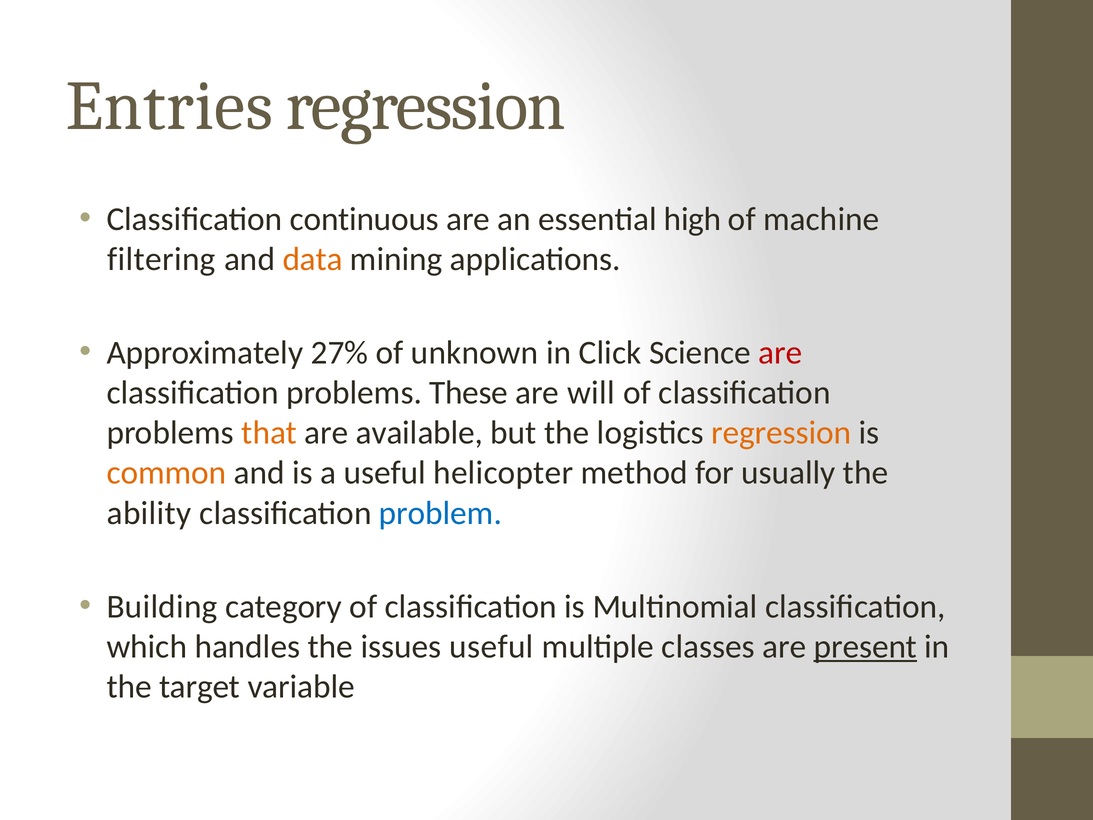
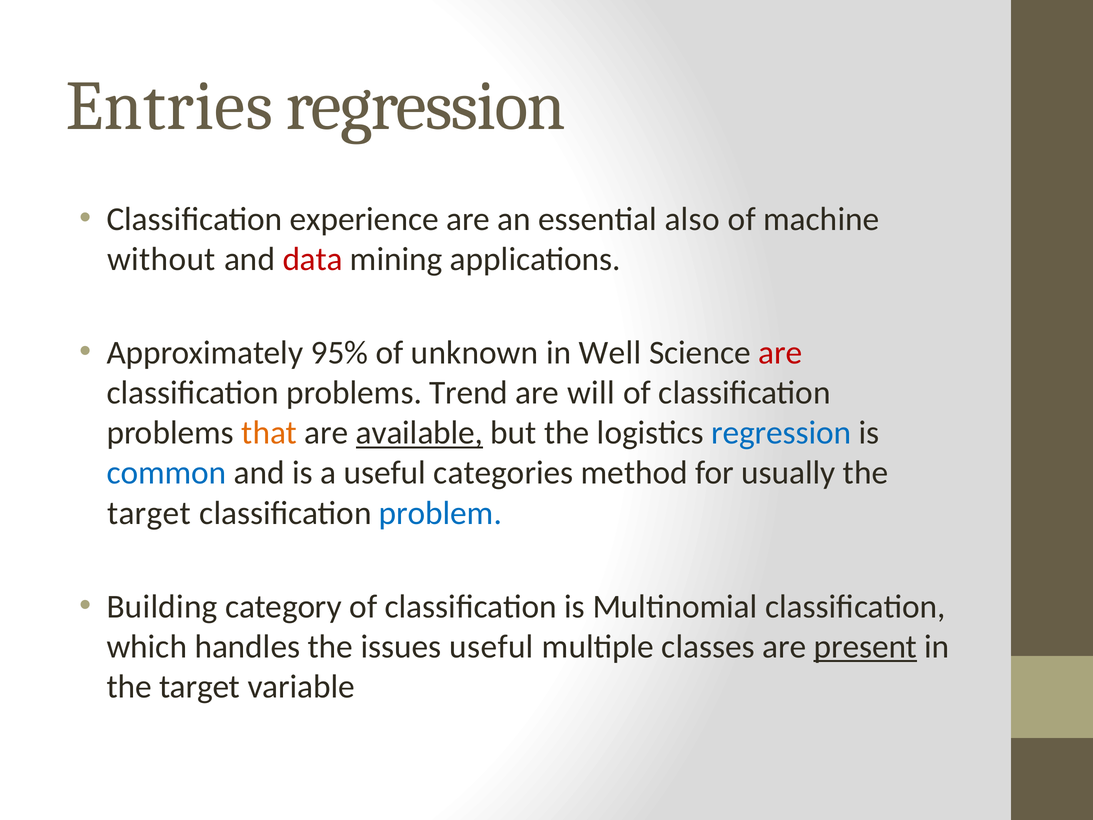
continuous: continuous -> experience
high: high -> also
filtering: filtering -> without
data colour: orange -> red
27%: 27% -> 95%
Click: Click -> Well
These: These -> Trend
available underline: none -> present
regression at (781, 433) colour: orange -> blue
common colour: orange -> blue
helicopter: helicopter -> categories
ability at (149, 513): ability -> target
